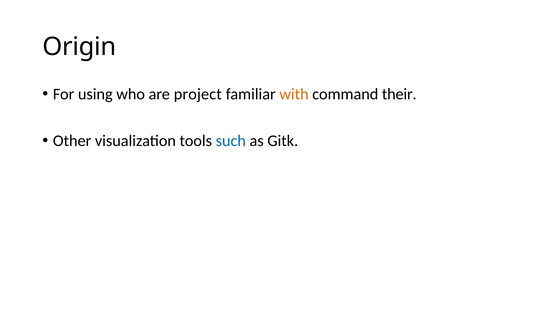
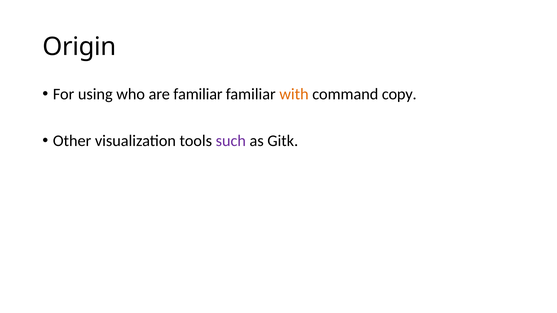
are project: project -> familiar
their: their -> copy
such colour: blue -> purple
